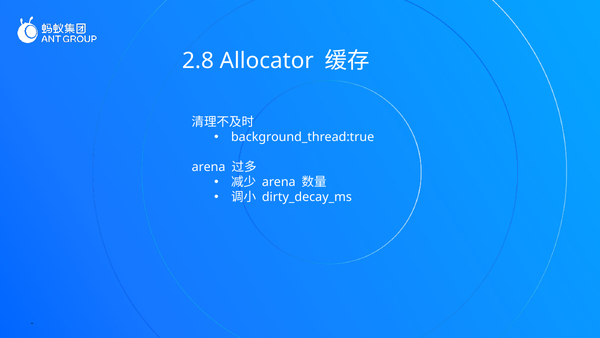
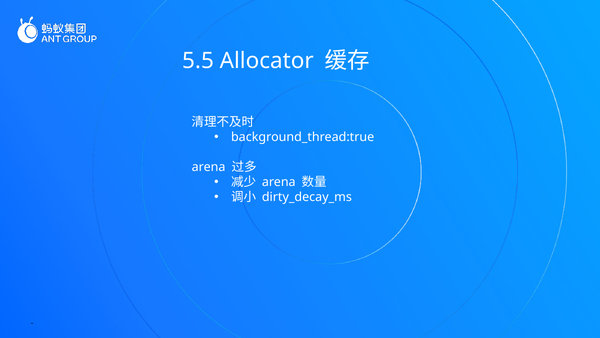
2.8: 2.8 -> 5.5
